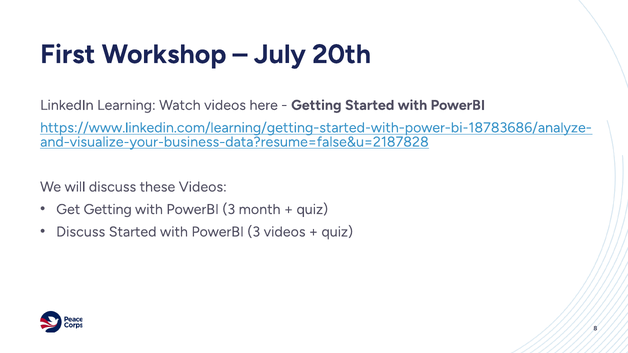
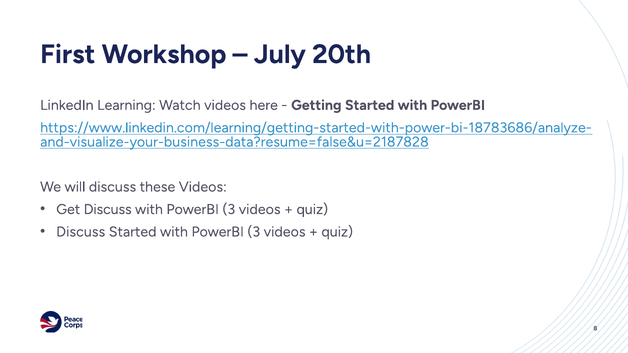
Get Getting: Getting -> Discuss
month at (260, 209): month -> videos
